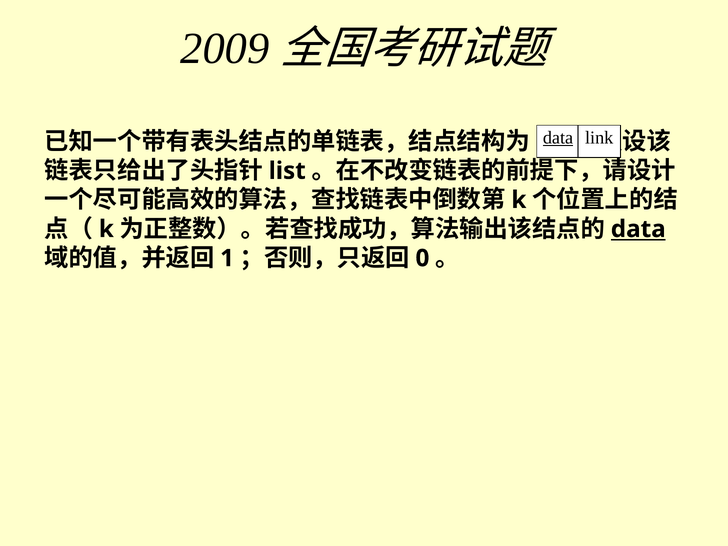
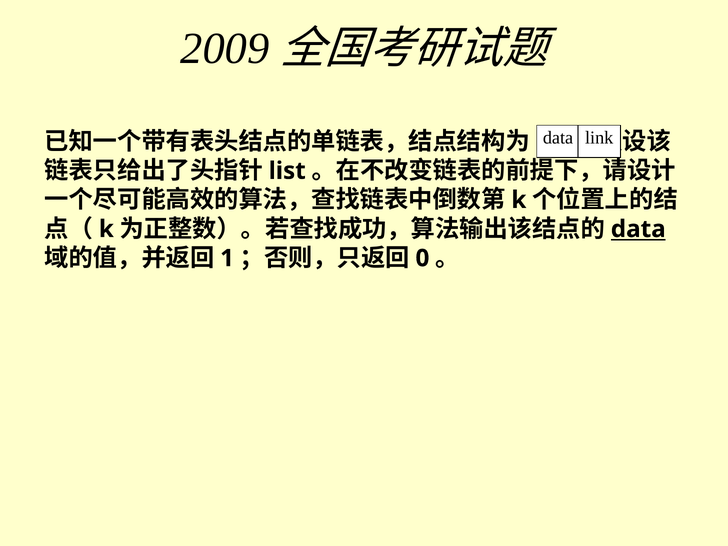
data at (558, 138) underline: present -> none
